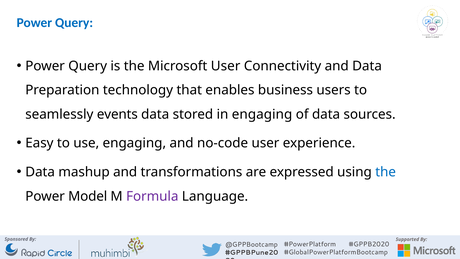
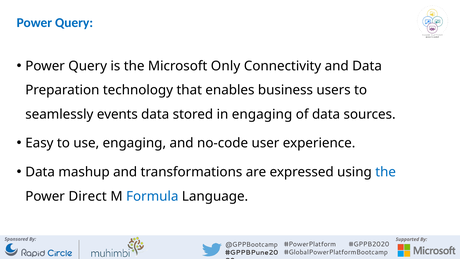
Microsoft User: User -> Only
Model: Model -> Direct
Formula colour: purple -> blue
